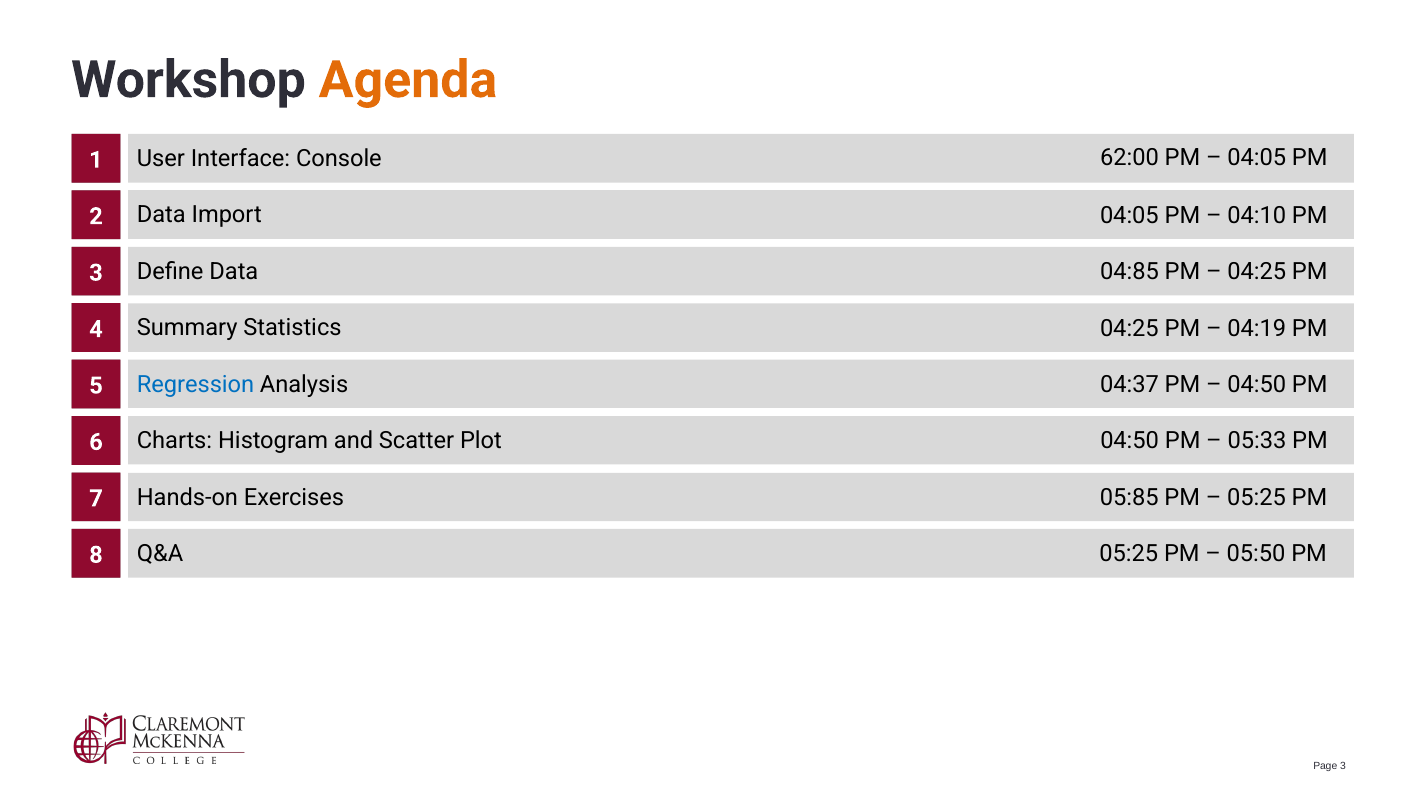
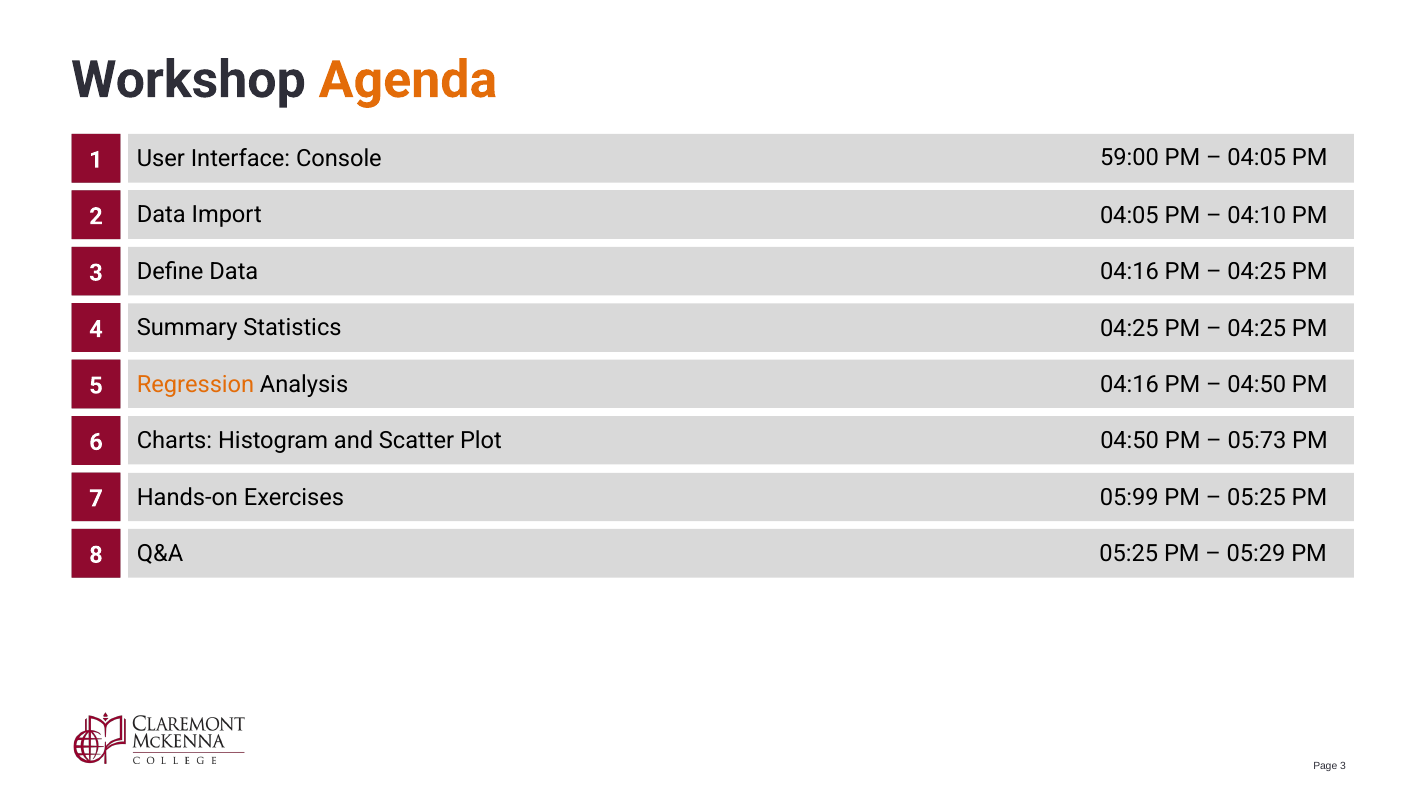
62:00: 62:00 -> 59:00
04:85 at (1130, 272): 04:85 -> 04:16
04:19 at (1257, 328): 04:19 -> 04:25
Regression colour: blue -> orange
04:37 at (1130, 385): 04:37 -> 04:16
05:33: 05:33 -> 05:73
05:85: 05:85 -> 05:99
05:50: 05:50 -> 05:29
